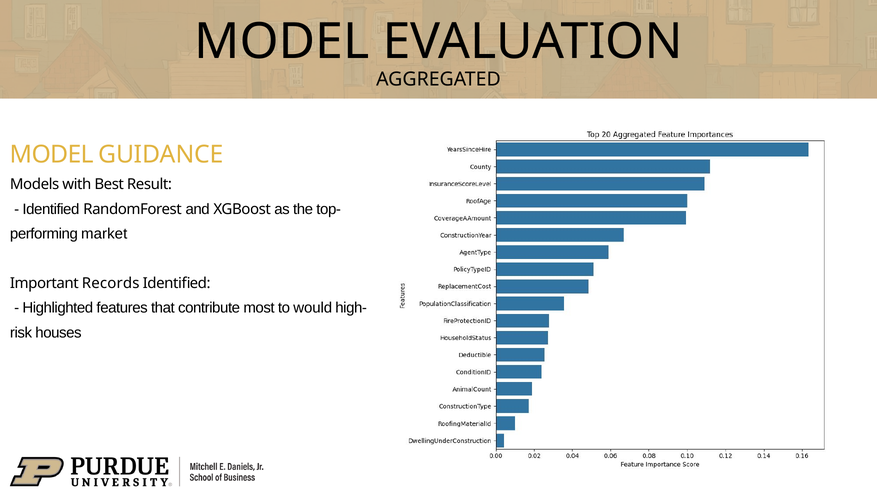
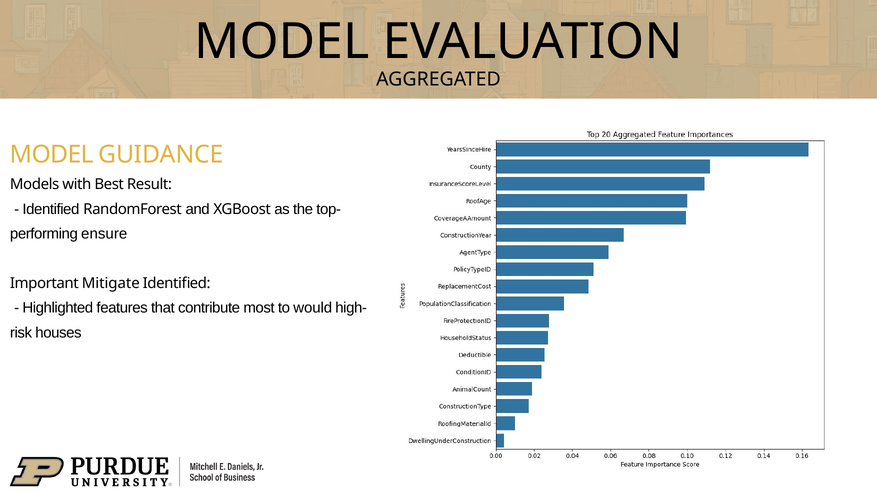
market: market -> ensure
Records: Records -> Mitigate
